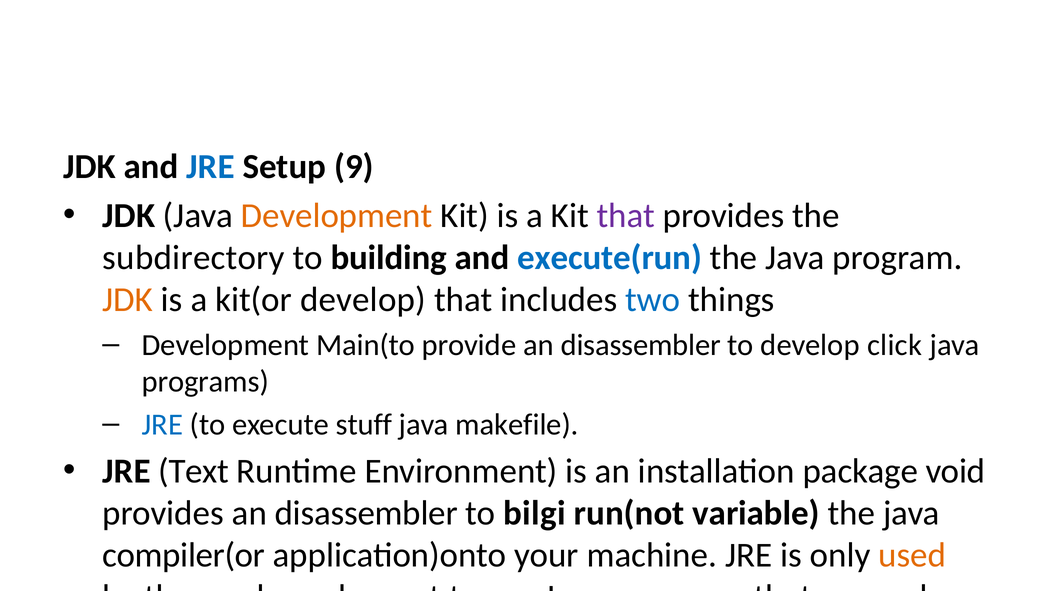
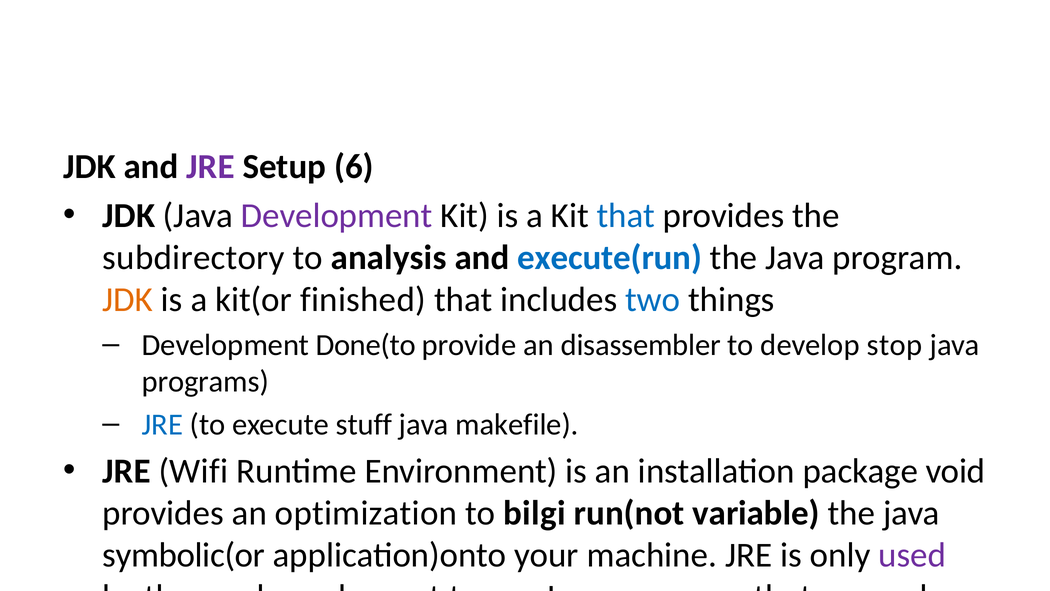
JRE at (211, 167) colour: blue -> purple
9: 9 -> 6
Development at (337, 216) colour: orange -> purple
that at (626, 216) colour: purple -> blue
building: building -> analysis
kit(or develop: develop -> finished
Main(to: Main(to -> Done(to
click: click -> stop
Text: Text -> Wifi
provides an disassembler: disassembler -> optimization
compiler(or: compiler(or -> symbolic(or
used colour: orange -> purple
